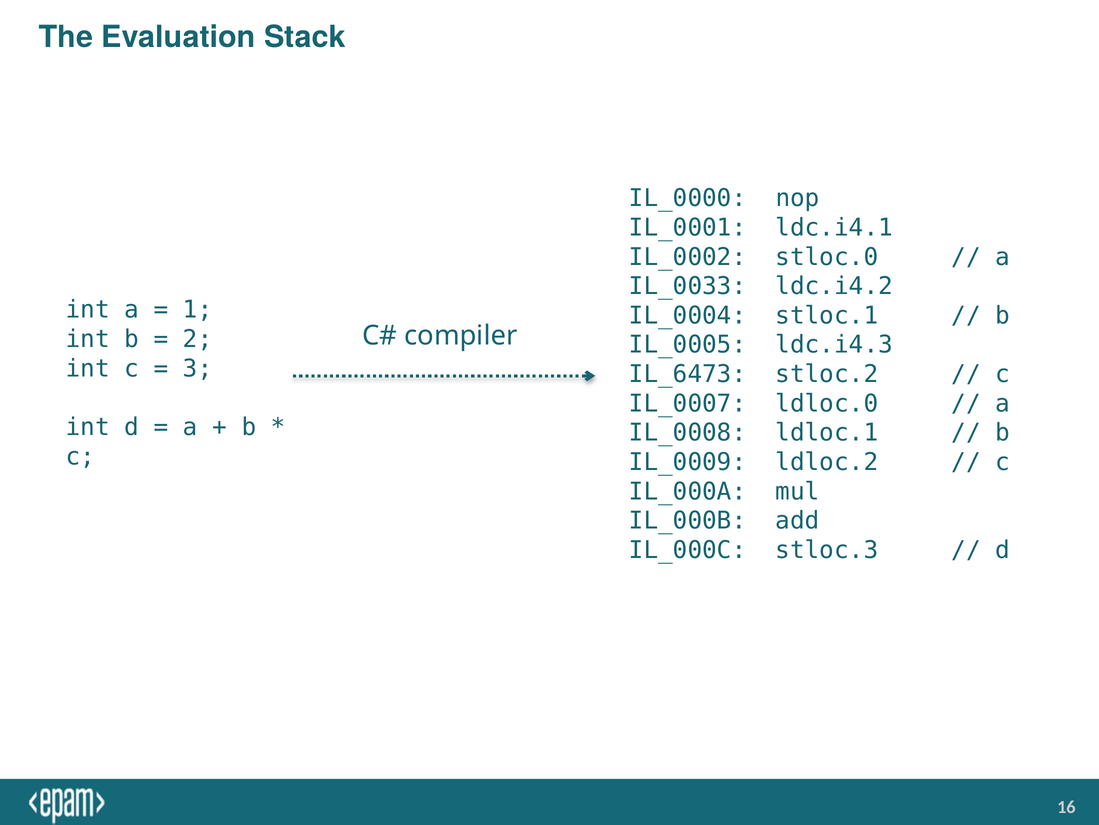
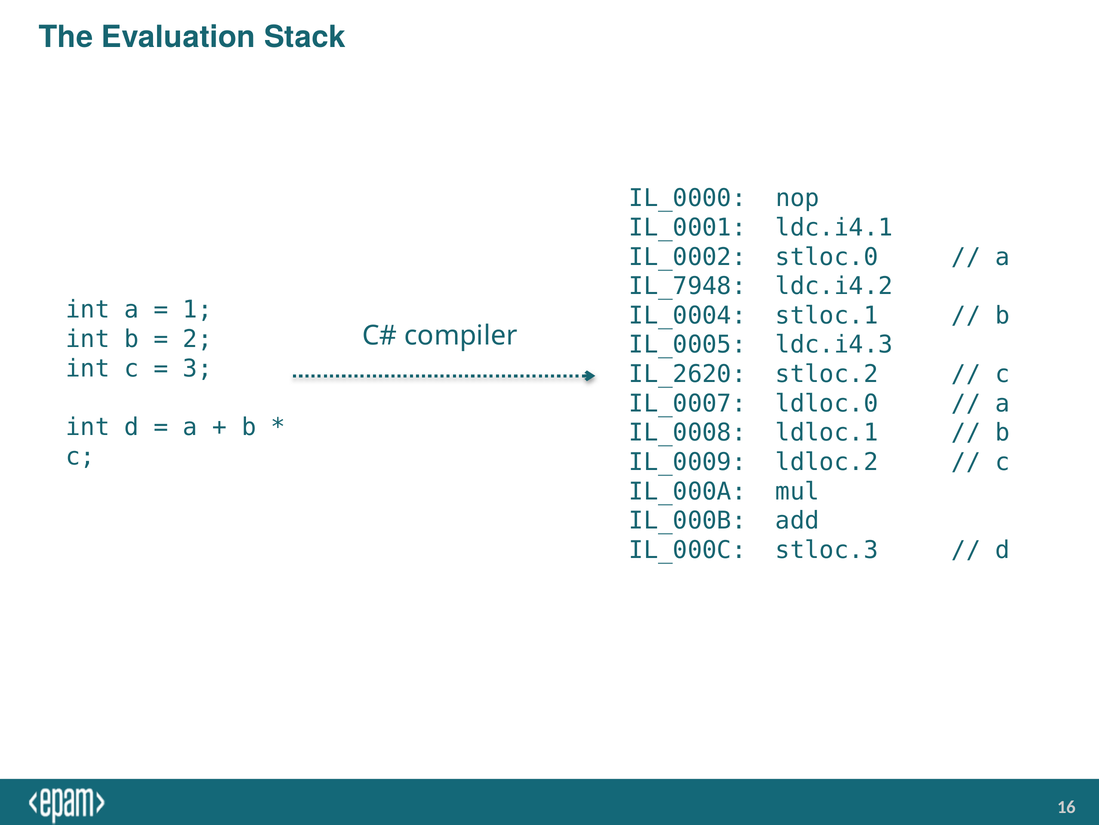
IL_0033: IL_0033 -> IL_7948
IL_6473: IL_6473 -> IL_2620
